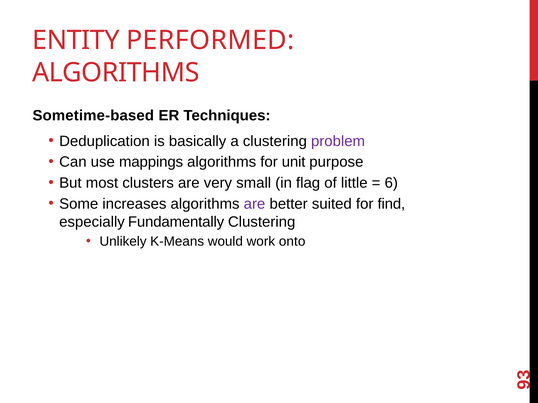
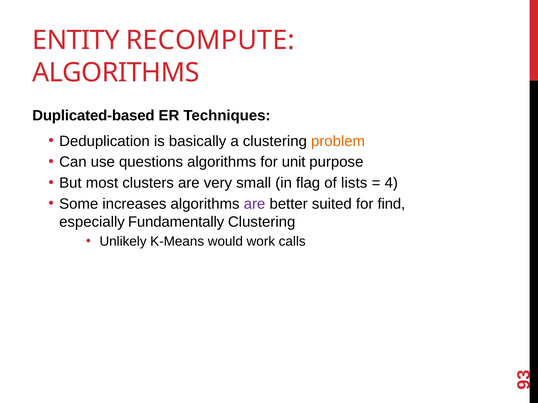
PERFORMED: PERFORMED -> RECOMPUTE
Sometime-based: Sometime-based -> Duplicated-based
problem colour: purple -> orange
mappings: mappings -> questions
little: little -> lists
6: 6 -> 4
onto: onto -> calls
